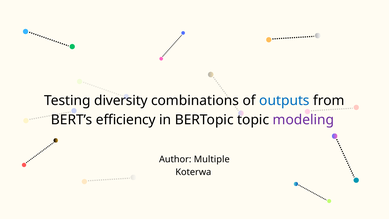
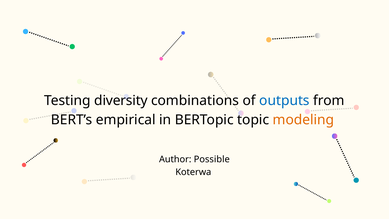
efficiency: efficiency -> empirical
modeling colour: purple -> orange
Multiple: Multiple -> Possible
